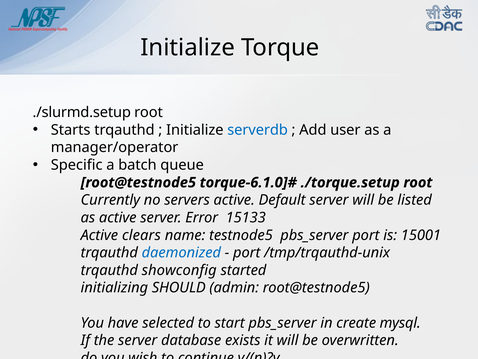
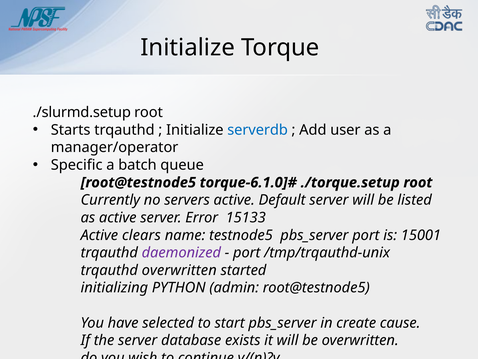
daemonized colour: blue -> purple
trqauthd showconfig: showconfig -> overwritten
SHOULD: SHOULD -> PYTHON
mysql: mysql -> cause
